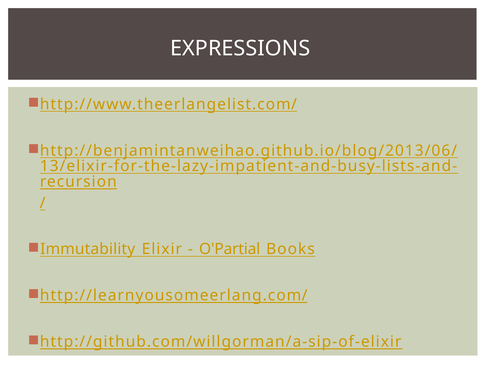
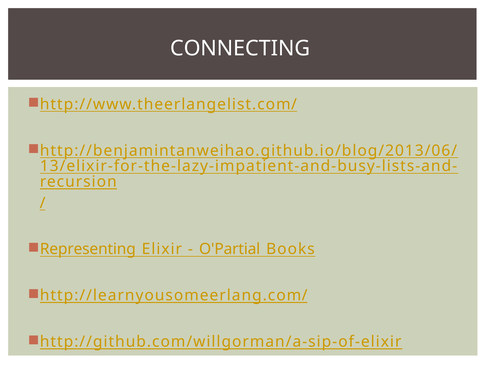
EXPRESSIONS: EXPRESSIONS -> CONNECTING
Immutability: Immutability -> Representing
